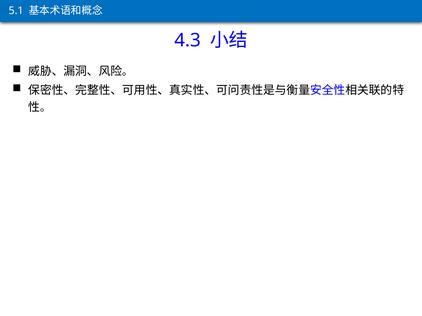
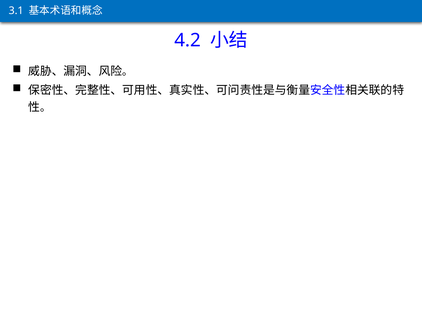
5.1: 5.1 -> 3.1
4.3: 4.3 -> 4.2
